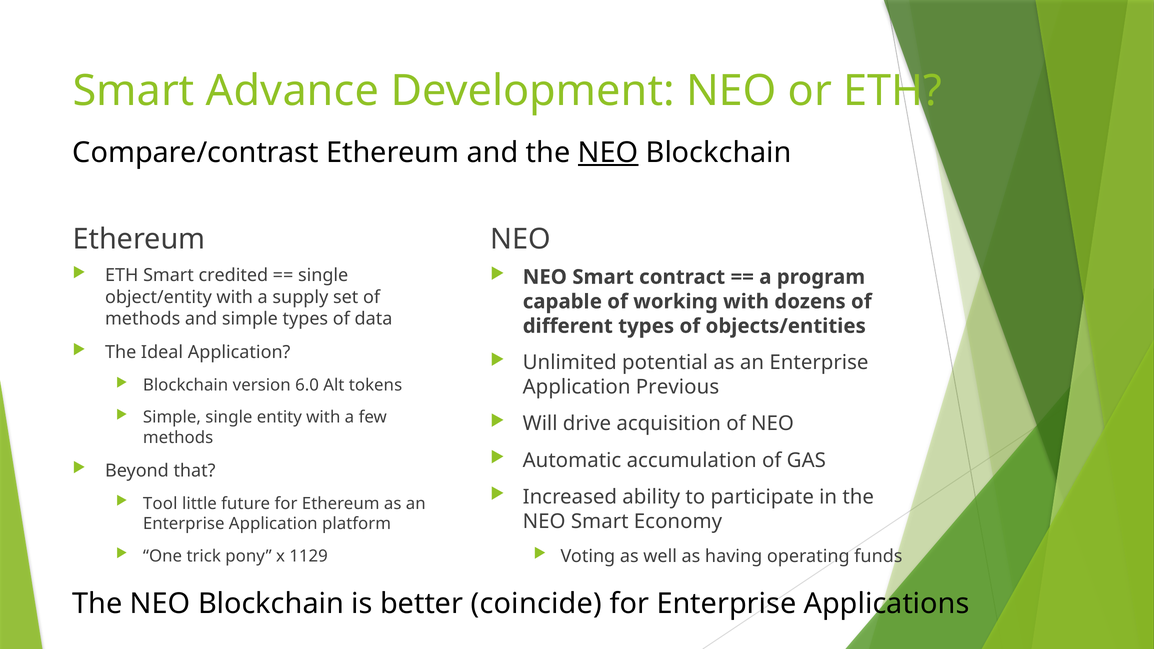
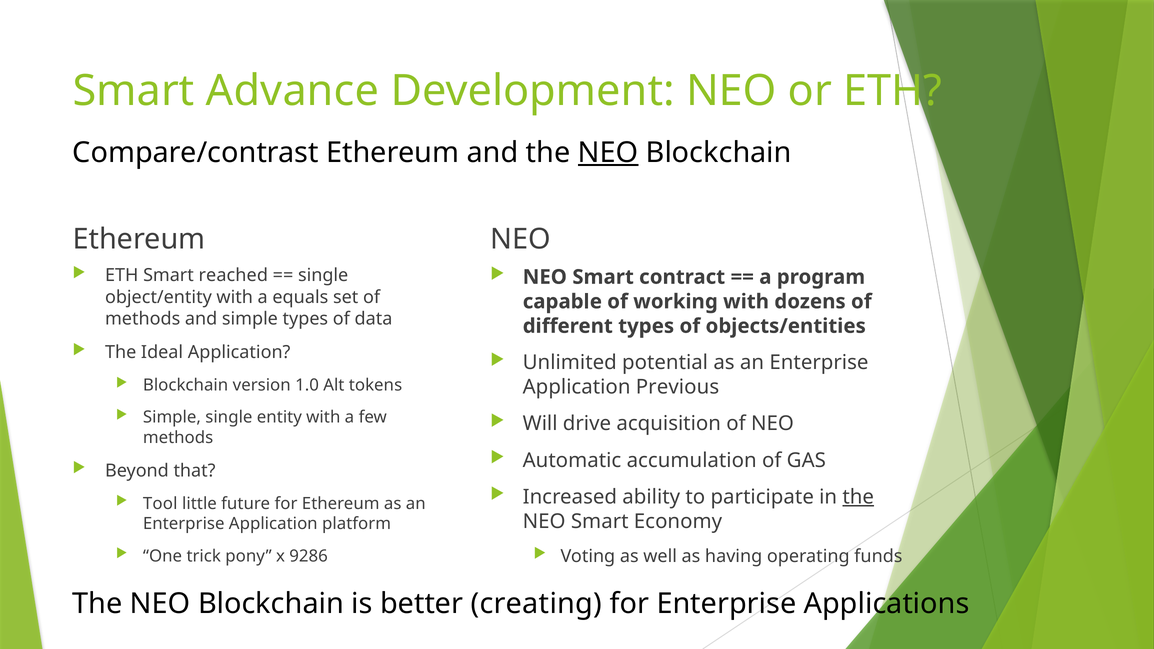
credited: credited -> reached
supply: supply -> equals
6.0: 6.0 -> 1.0
the at (858, 497) underline: none -> present
1129: 1129 -> 9286
coincide: coincide -> creating
